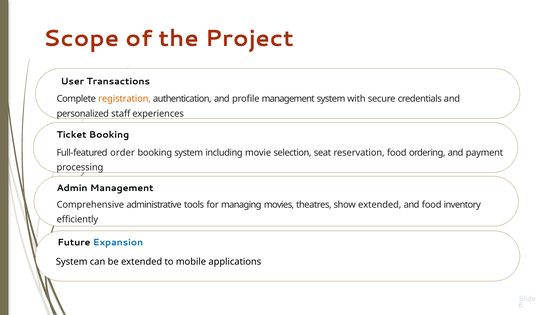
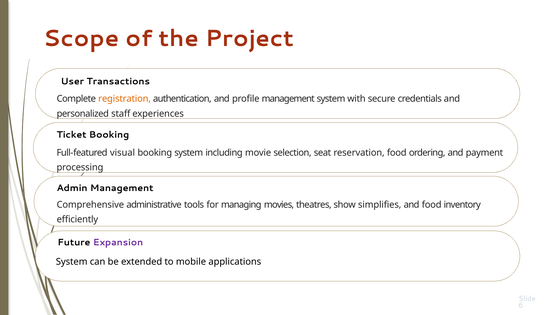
order: order -> visual
show extended: extended -> simplifies
Expansion colour: blue -> purple
